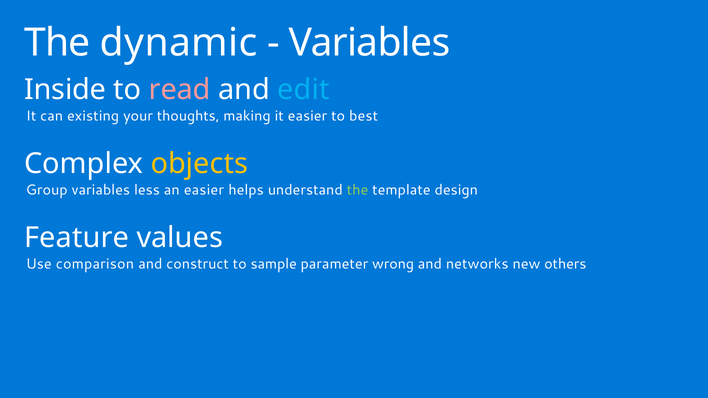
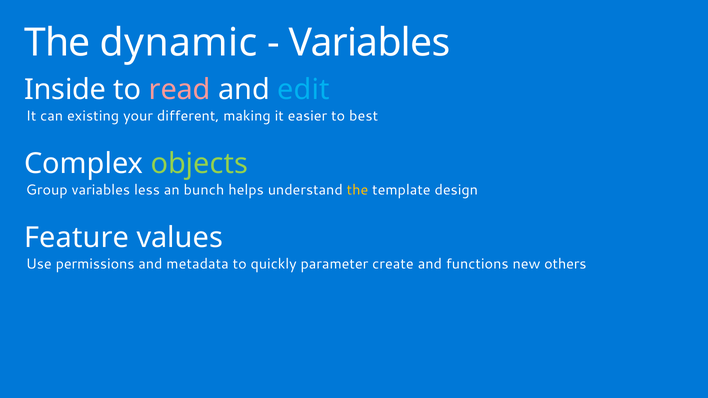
thoughts: thoughts -> different
objects colour: yellow -> light green
an easier: easier -> bunch
the at (358, 190) colour: light green -> yellow
comparison: comparison -> permissions
construct: construct -> metadata
sample: sample -> quickly
wrong: wrong -> create
networks: networks -> functions
